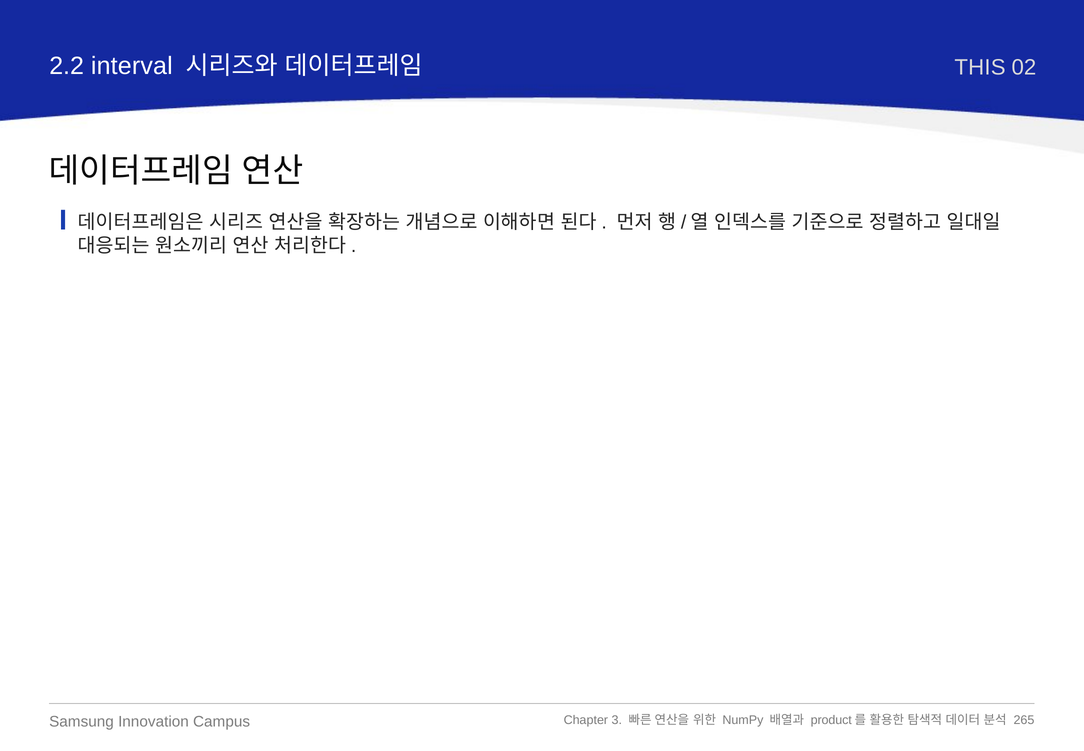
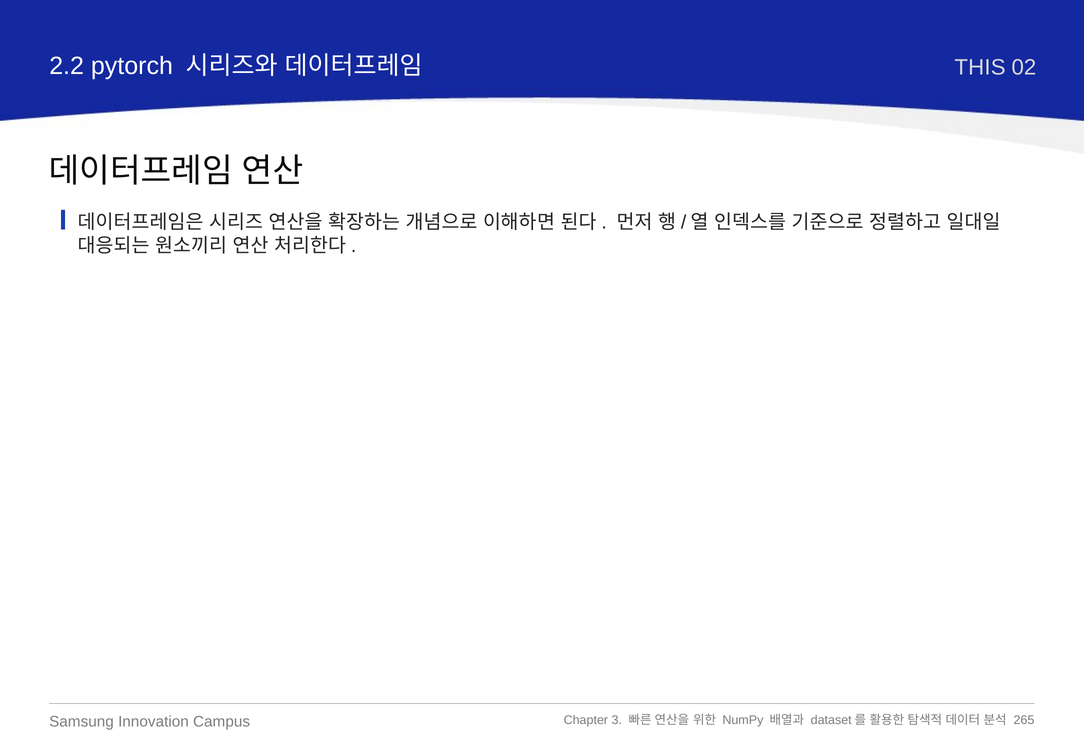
interval: interval -> pytorch
product: product -> dataset
